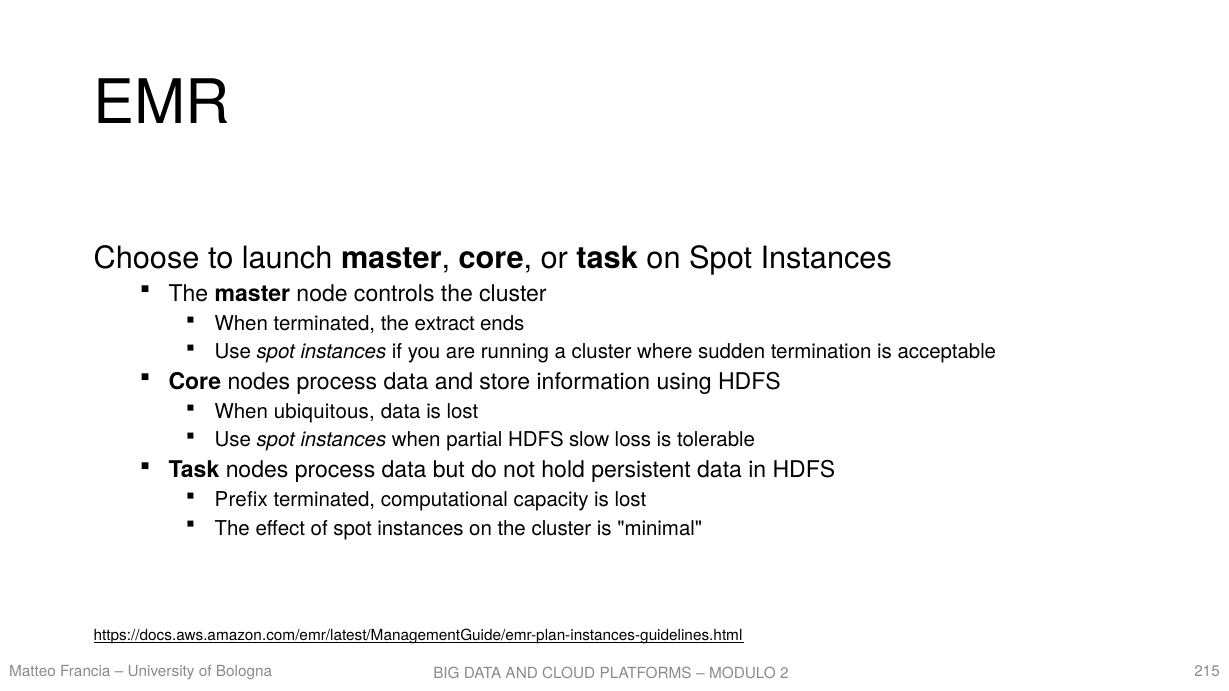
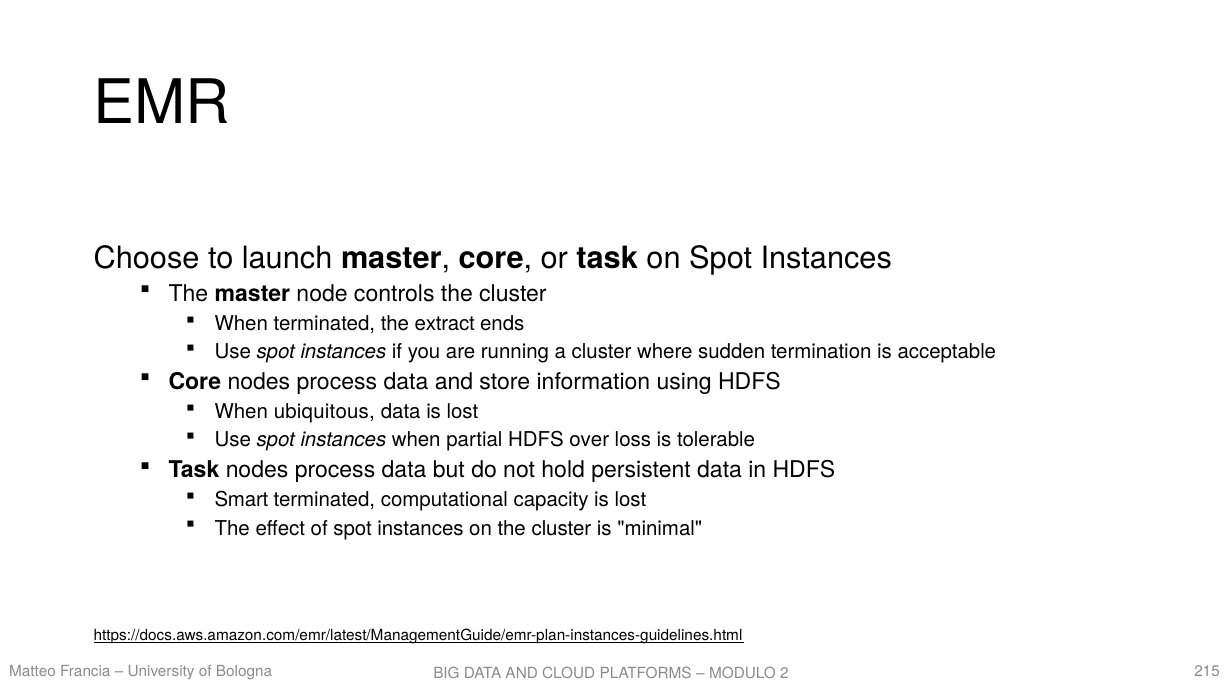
slow: slow -> over
Prefix: Prefix -> Smart
